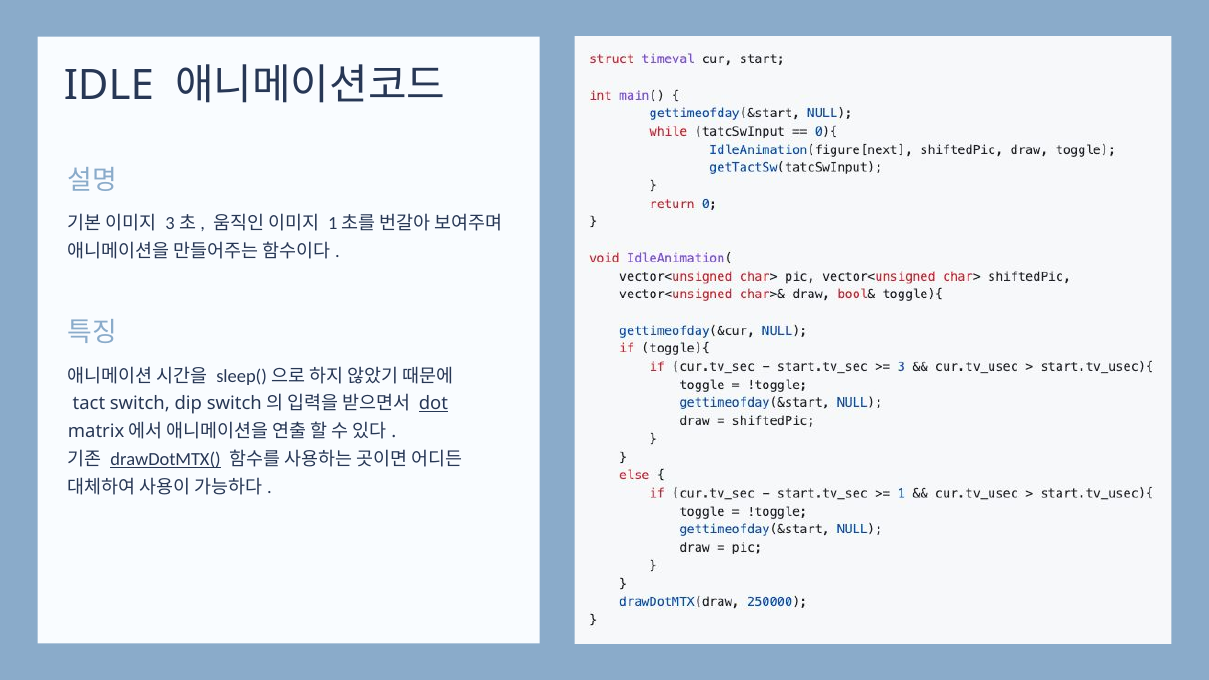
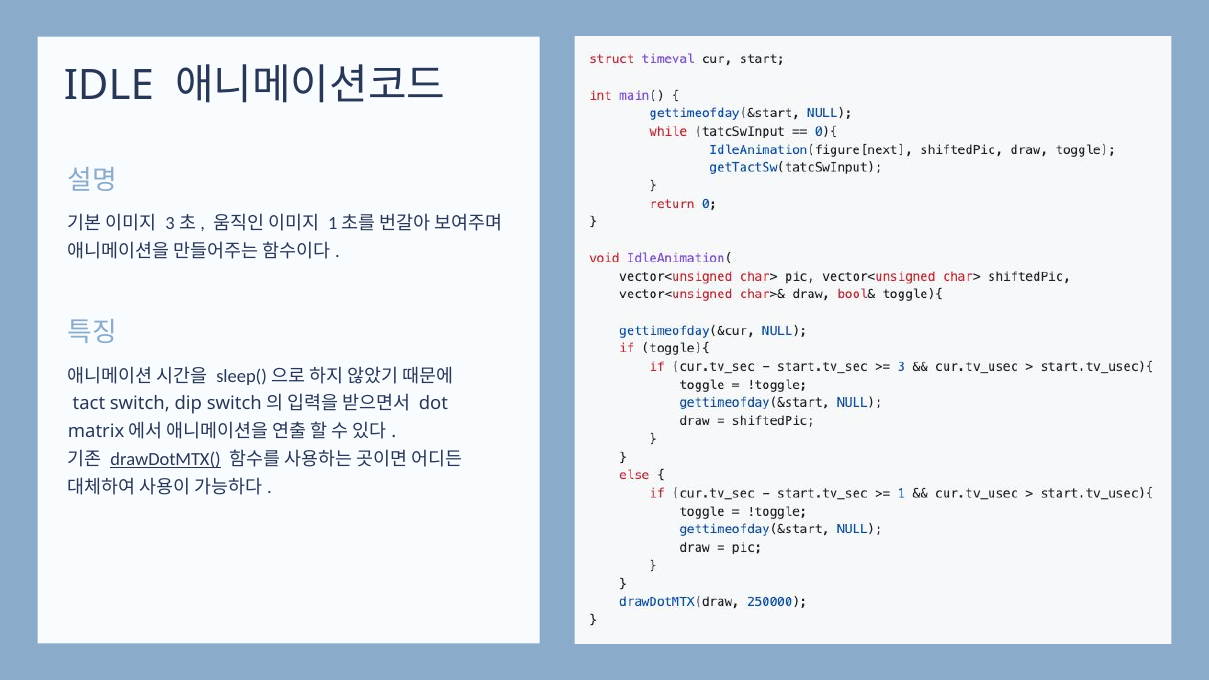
dot underline: present -> none
